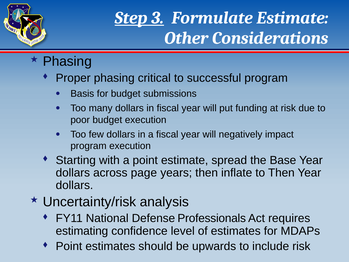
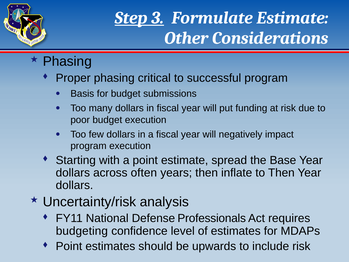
page: page -> often
estimating: estimating -> budgeting
